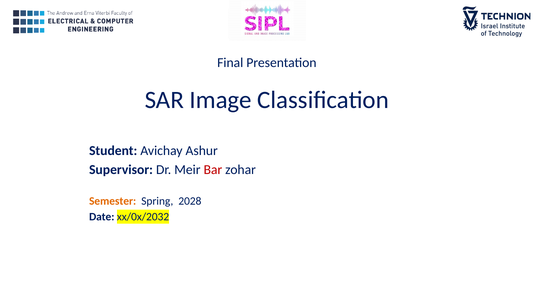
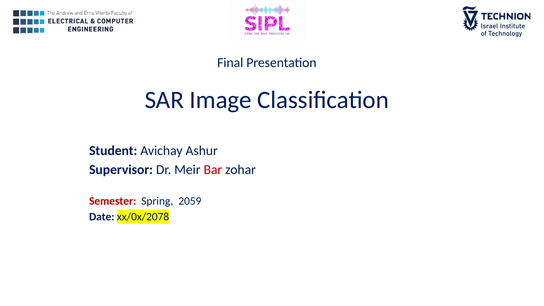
Semester colour: orange -> red
2028: 2028 -> 2059
xx/0x/2032: xx/0x/2032 -> xx/0x/2078
